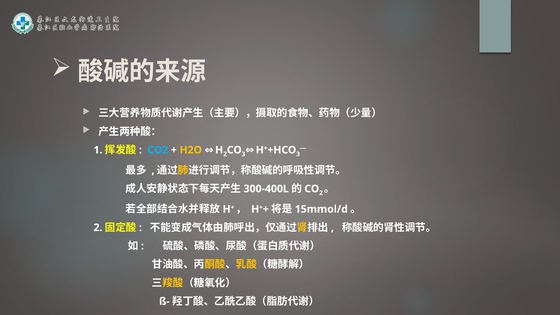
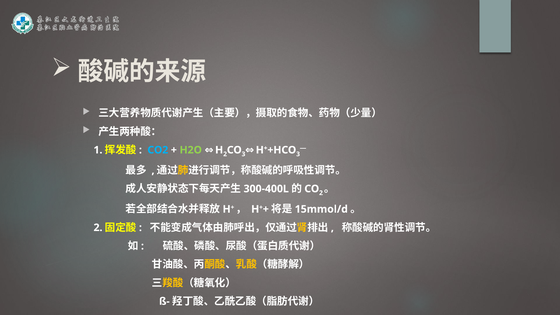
H2O colour: yellow -> light green
